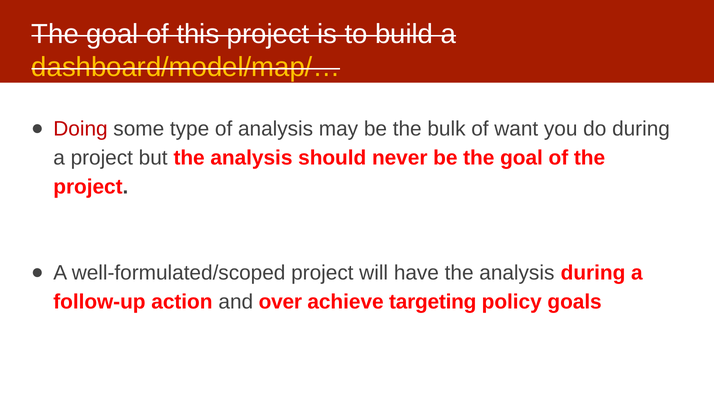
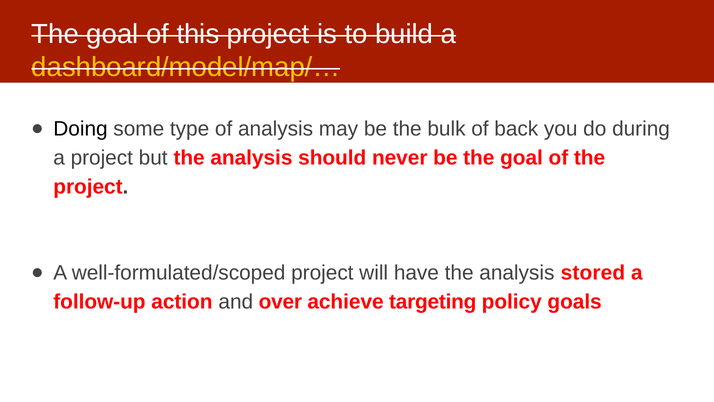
Doing colour: red -> black
want: want -> back
analysis during: during -> stored
